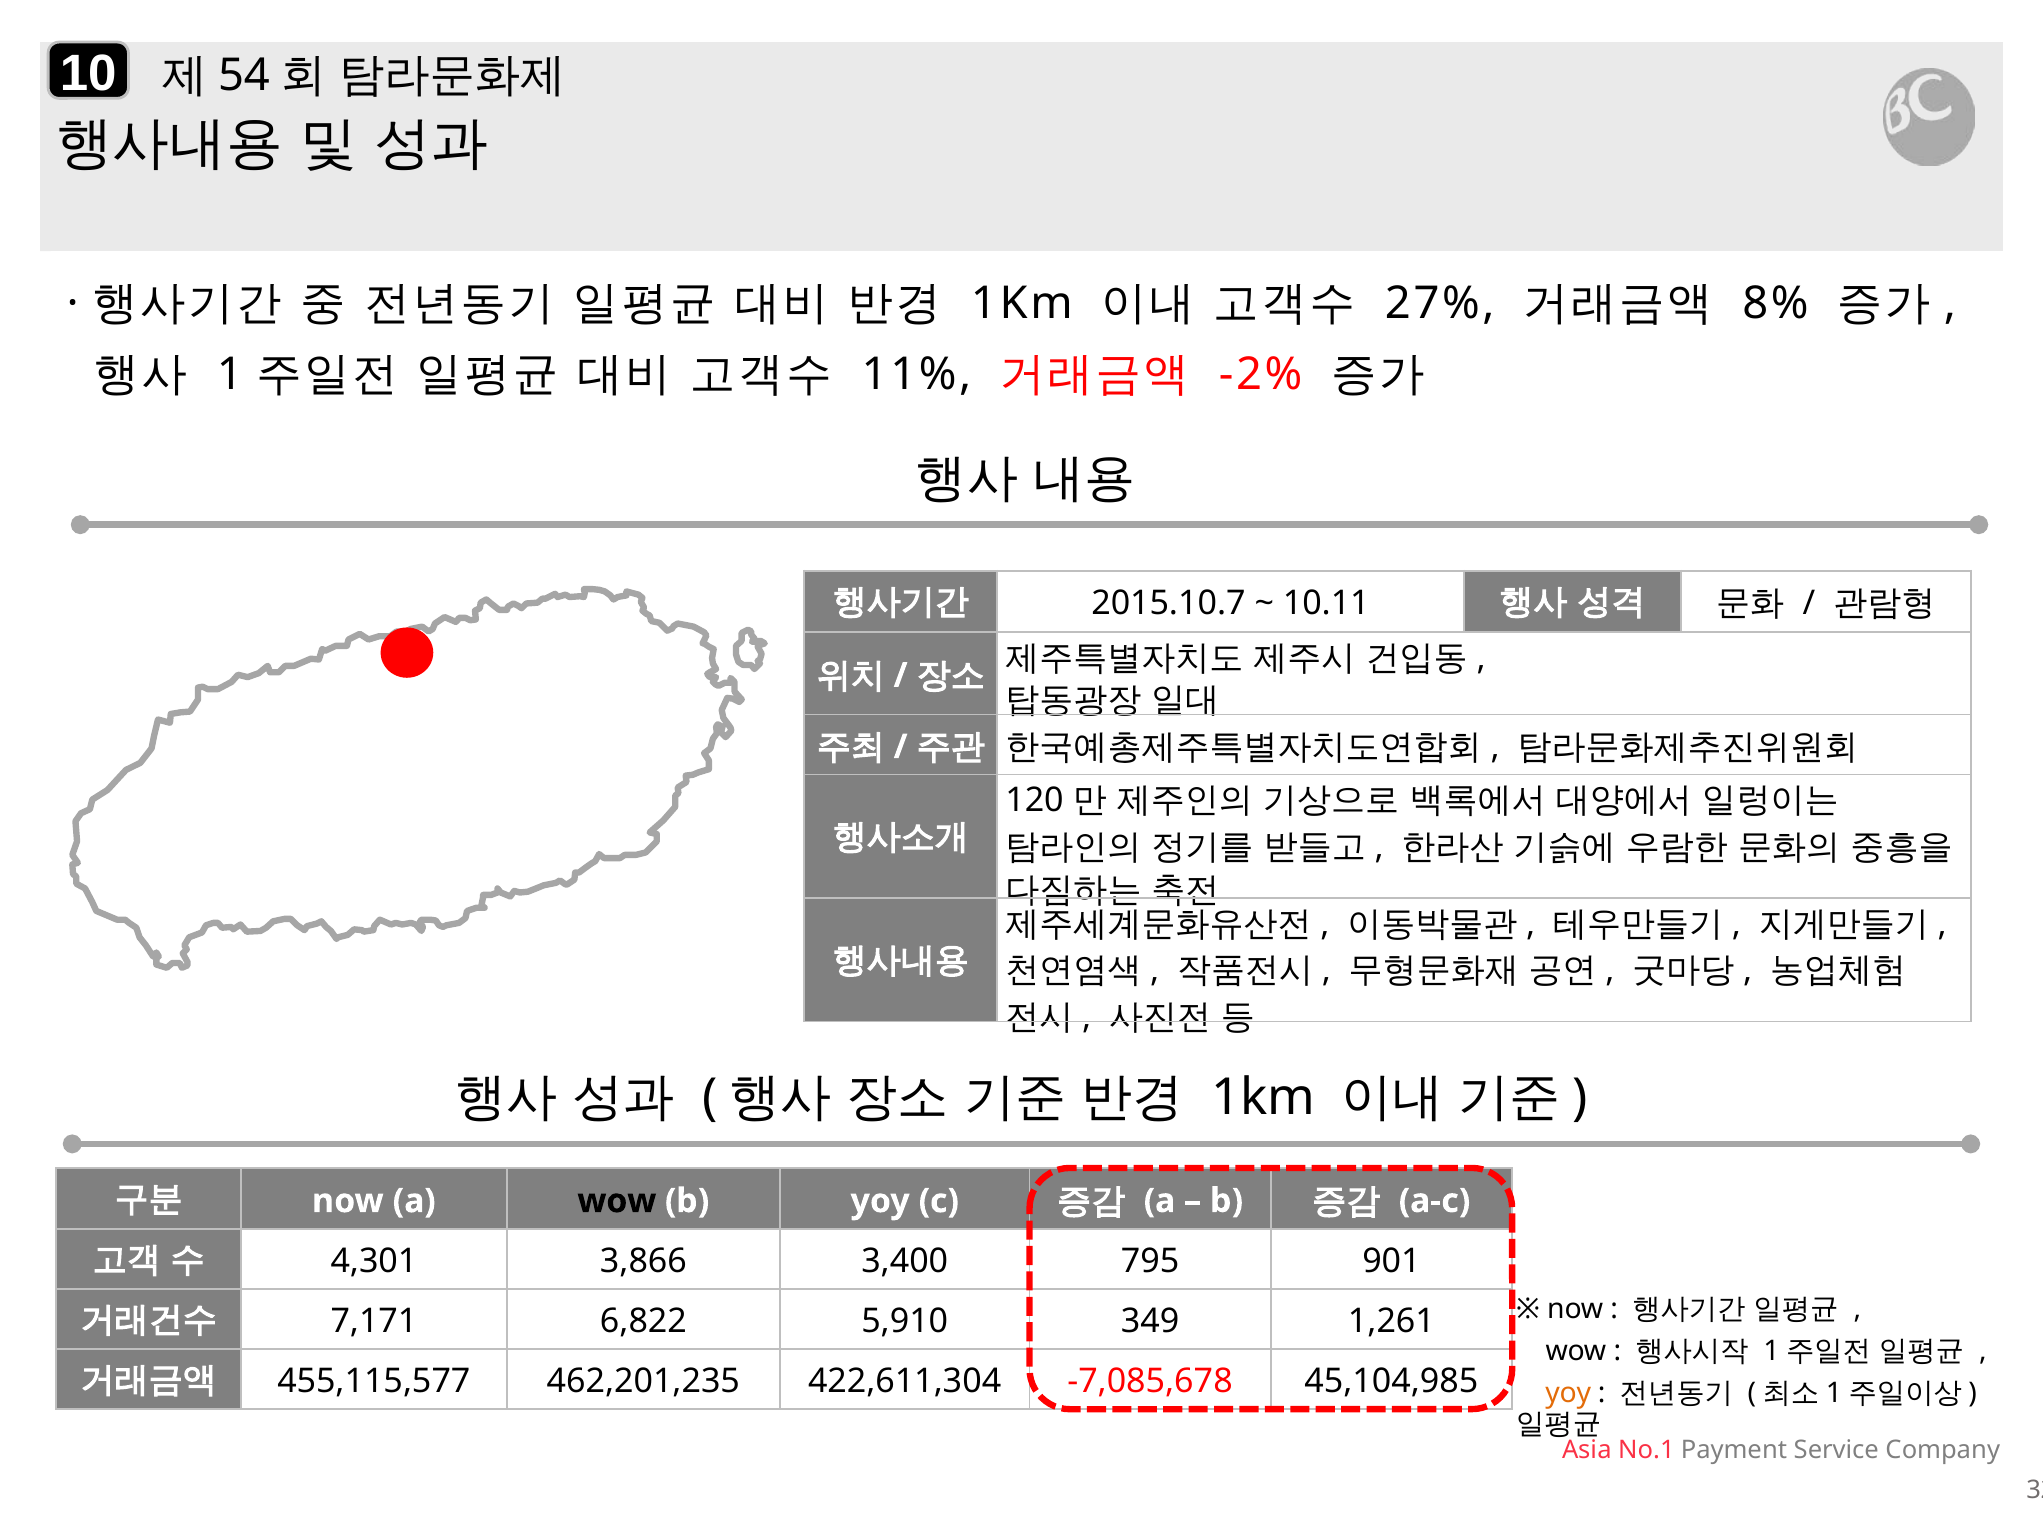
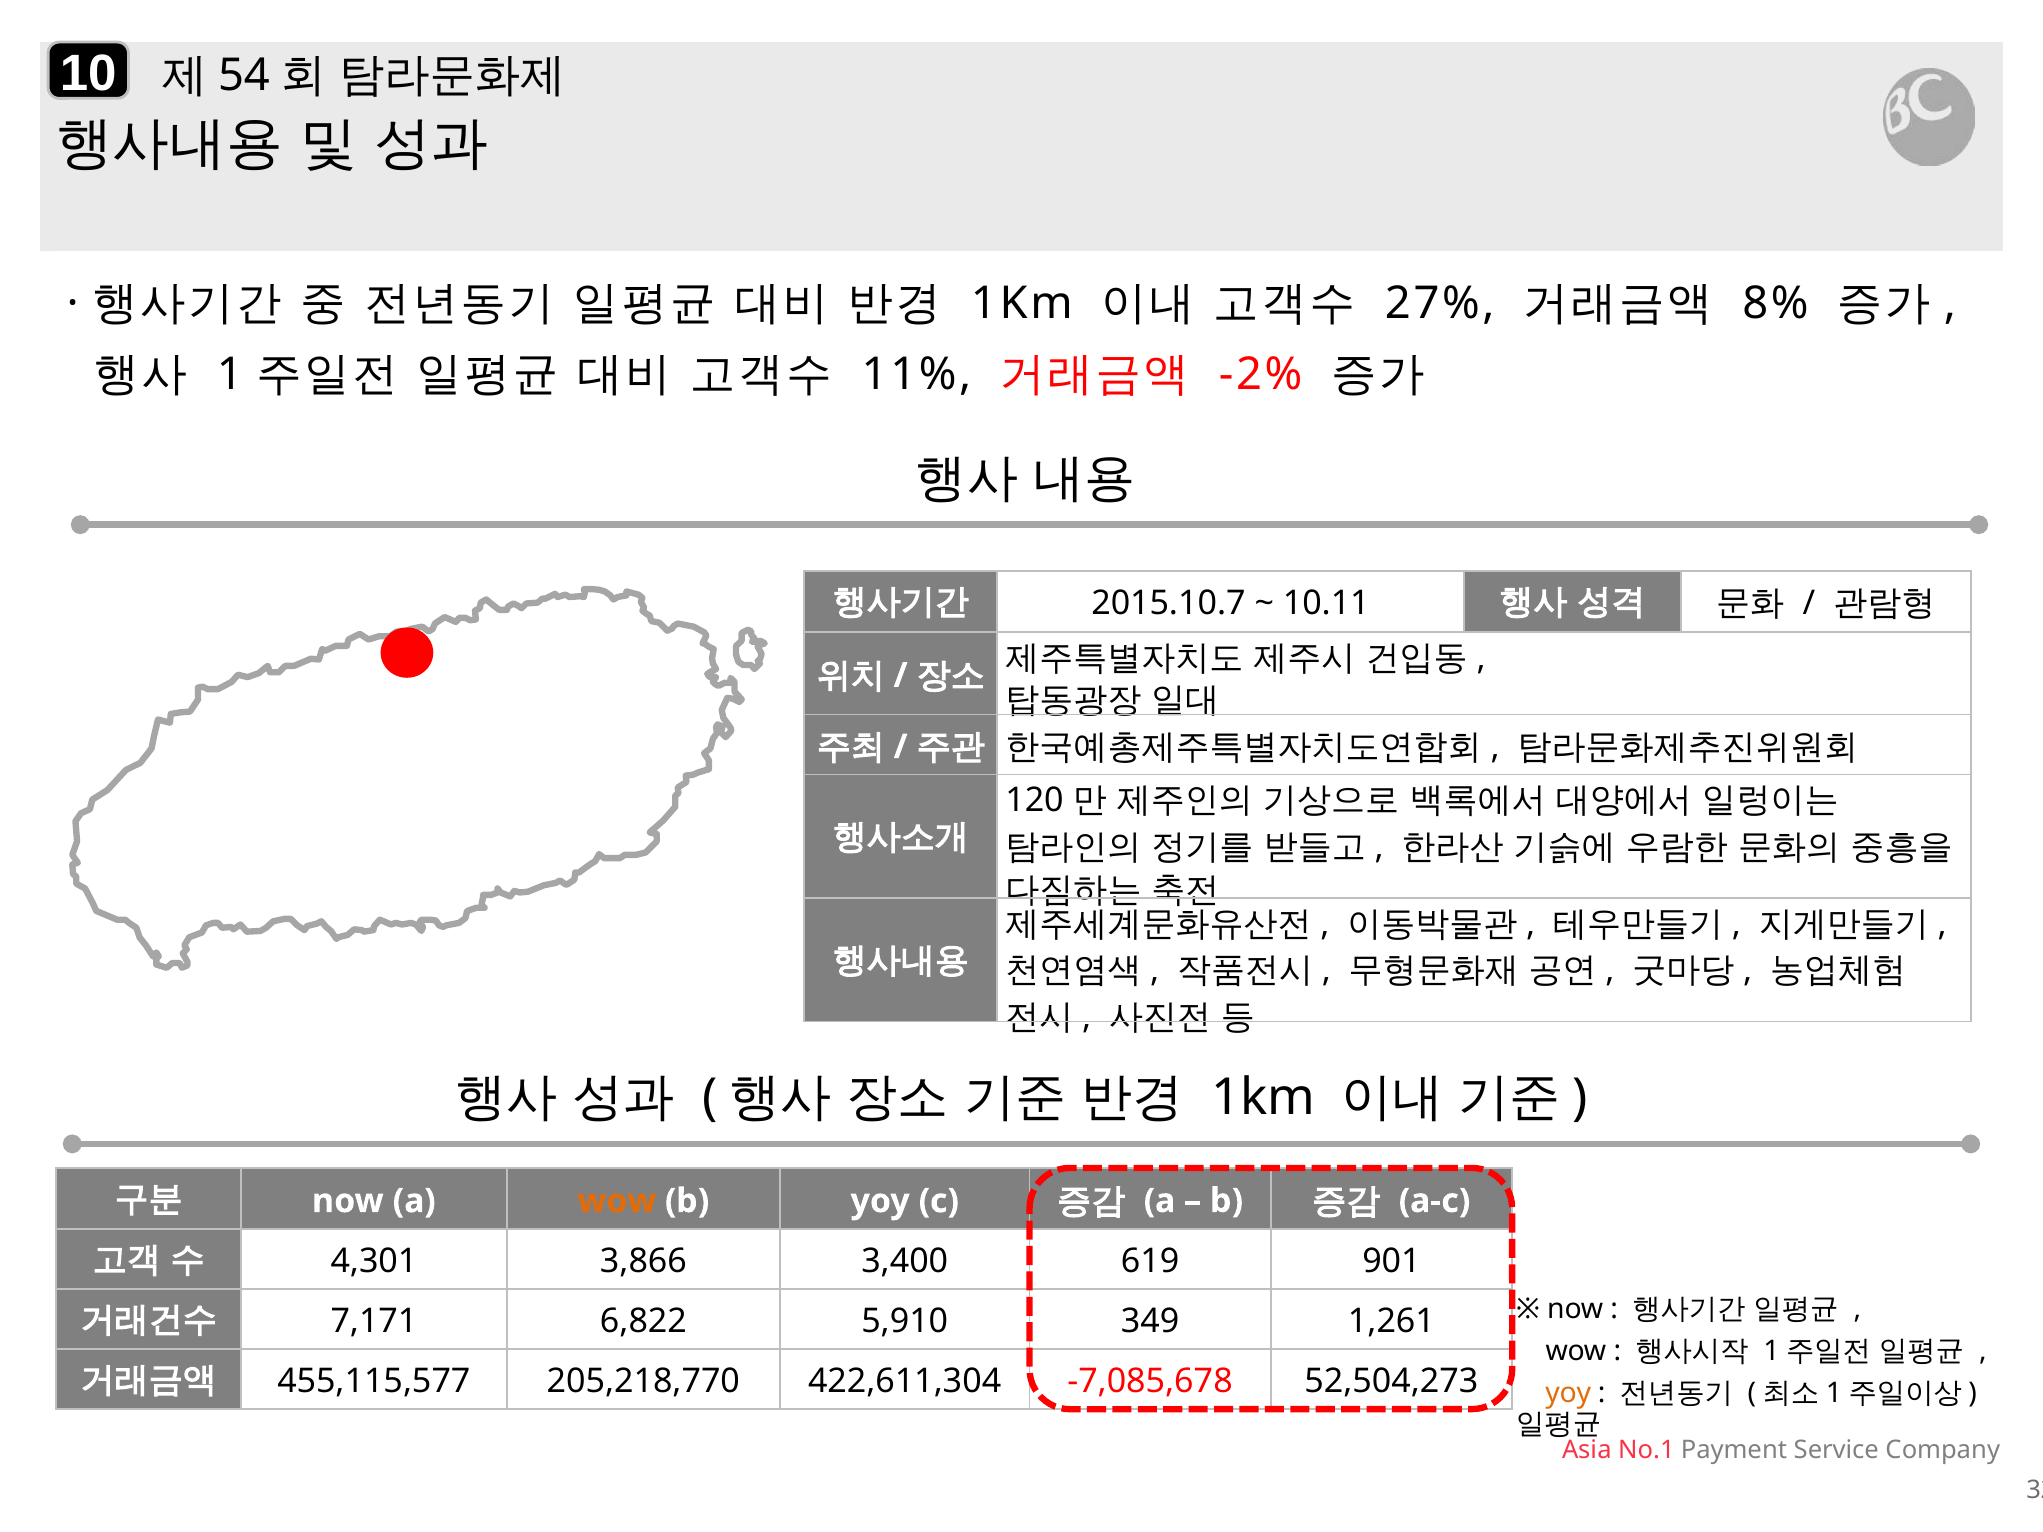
wow at (617, 1201) colour: black -> orange
795: 795 -> 619
462,201,235: 462,201,235 -> 205,218,770
45,104,985: 45,104,985 -> 52,504,273
